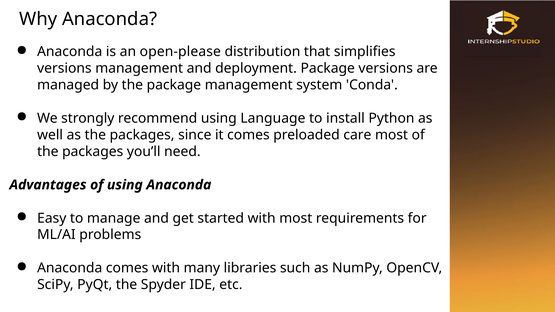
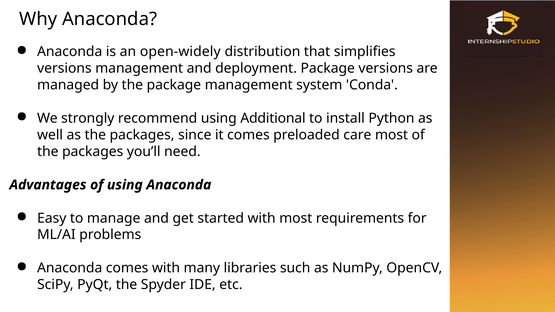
open-please: open-please -> open-widely
Language: Language -> Additional
